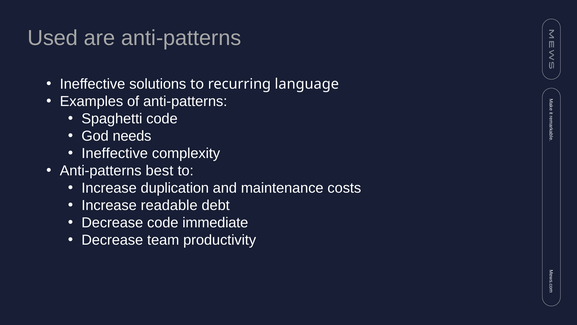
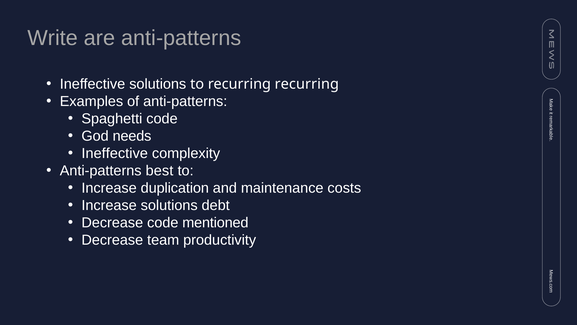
Used: Used -> Write
recurring language: language -> recurring
Increase readable: readable -> solutions
immediate: immediate -> mentioned
